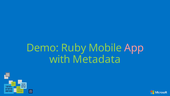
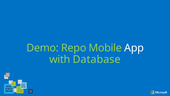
Ruby: Ruby -> Repo
App colour: pink -> white
Metadata: Metadata -> Database
